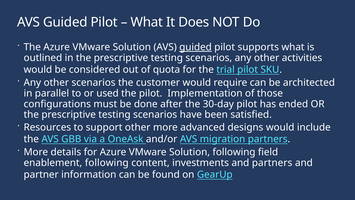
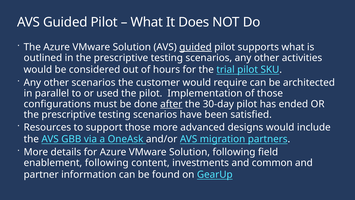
quota: quota -> hours
after underline: none -> present
support other: other -> those
and partners: partners -> common
